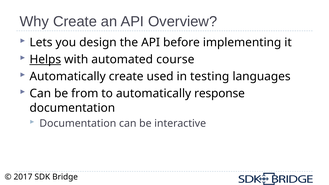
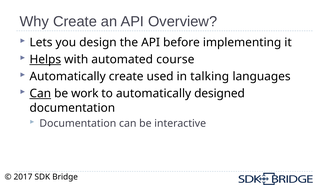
testing: testing -> talking
Can at (40, 94) underline: none -> present
from: from -> work
response: response -> designed
